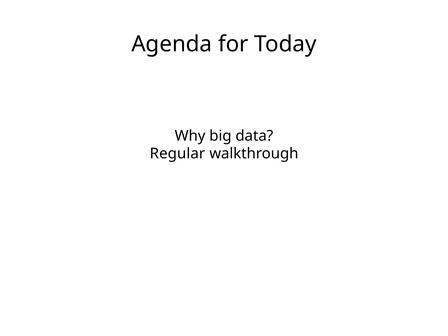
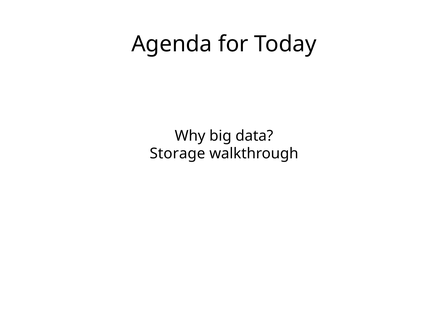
Regular: Regular -> Storage
